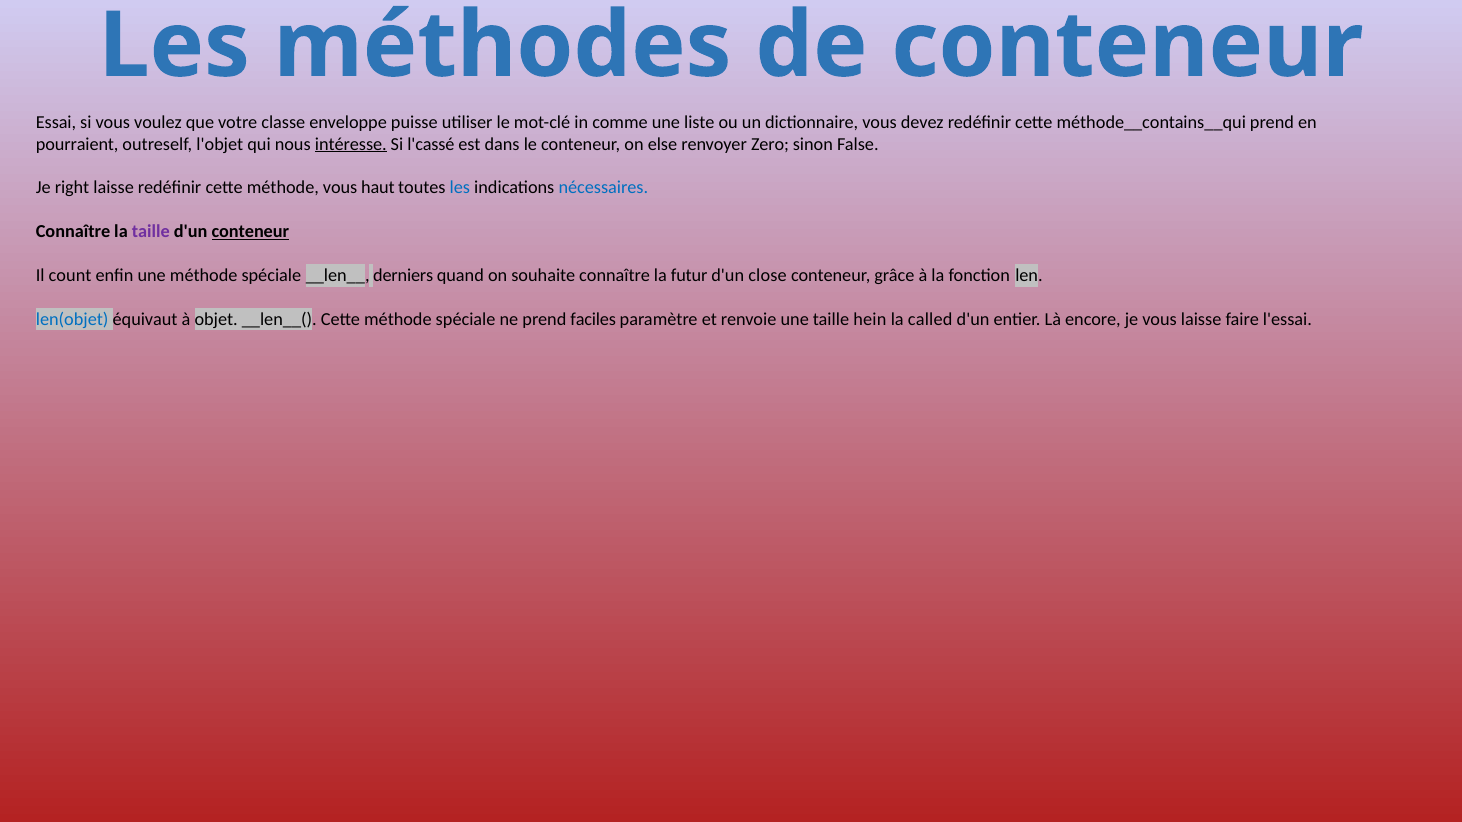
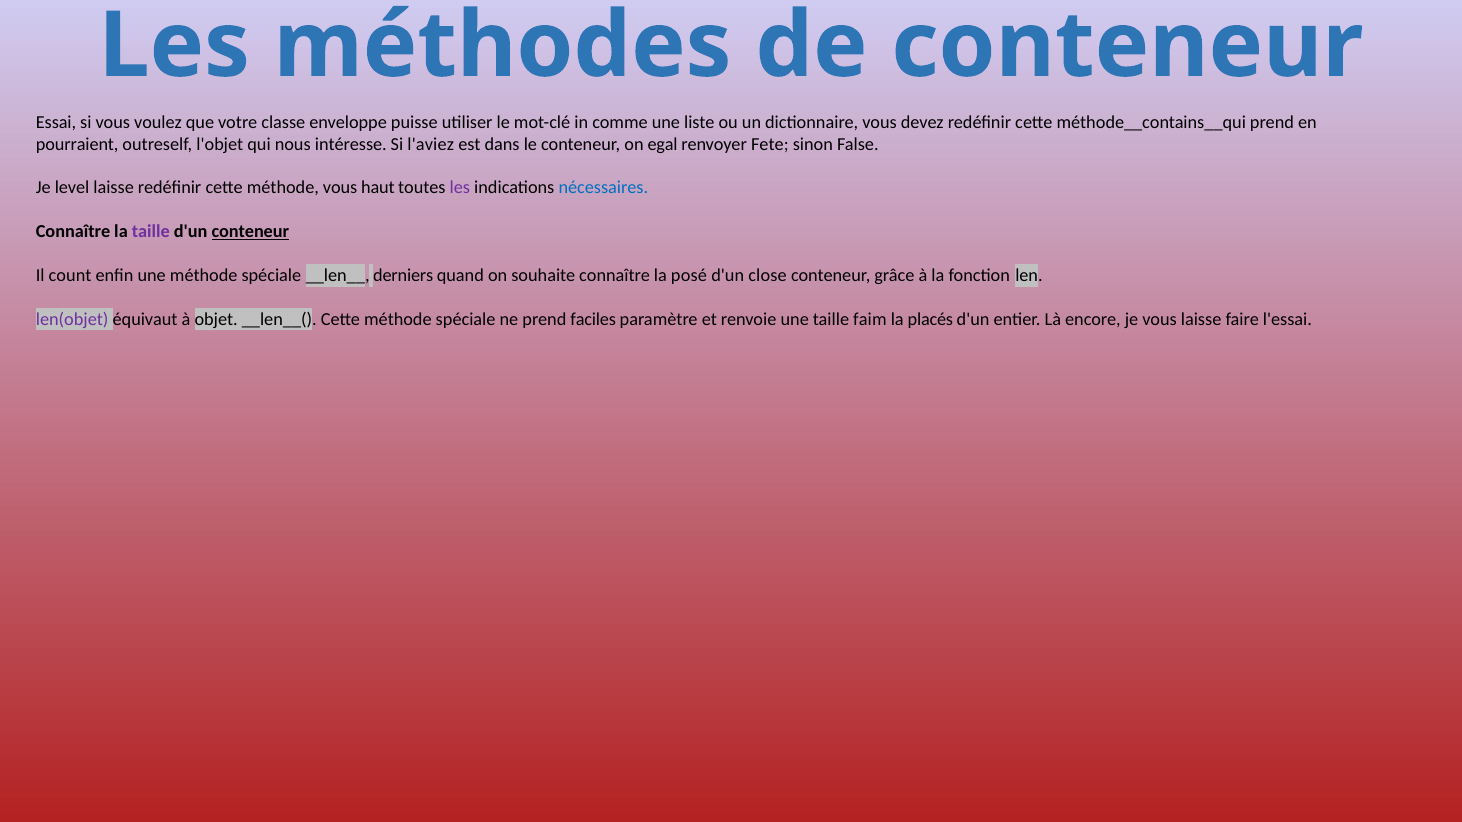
intéresse underline: present -> none
l'cassé: l'cassé -> l'aviez
else: else -> egal
Zero: Zero -> Fete
right: right -> level
les at (460, 188) colour: blue -> purple
futur: futur -> posé
len(objet colour: blue -> purple
hein: hein -> faim
called: called -> placés
